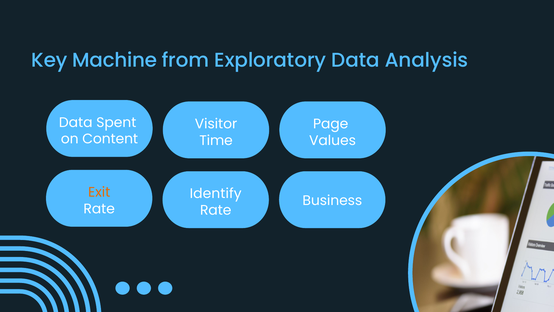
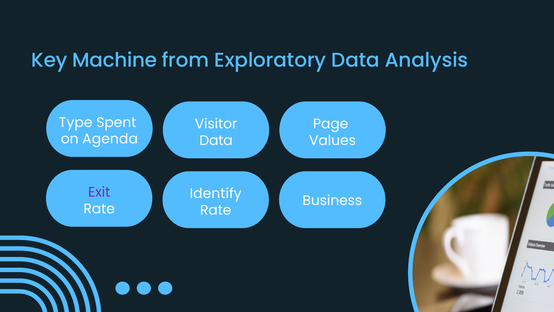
Data at (76, 122): Data -> Type
Content: Content -> Agenda
Time at (216, 140): Time -> Data
Exit colour: orange -> purple
